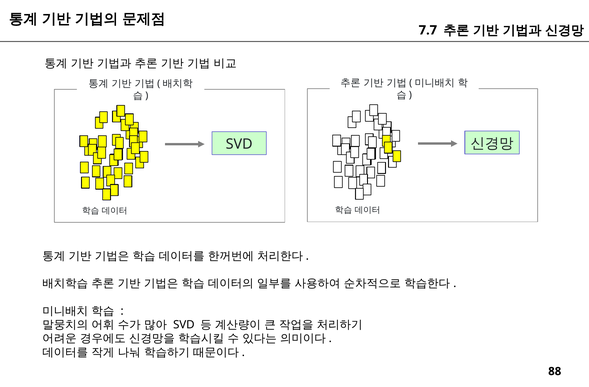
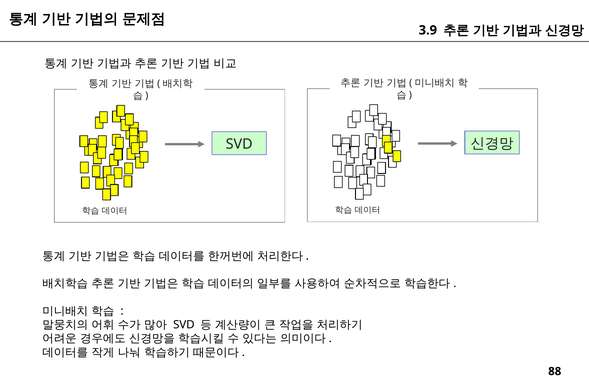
7.7: 7.7 -> 3.9
